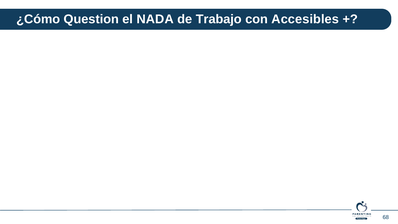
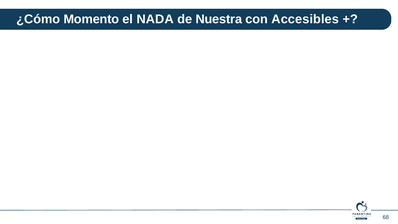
Question: Question -> Momento
Trabajo: Trabajo -> Nuestra
